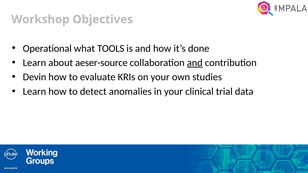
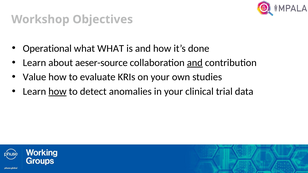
what TOOLS: TOOLS -> WHAT
Devin: Devin -> Value
how at (57, 92) underline: none -> present
